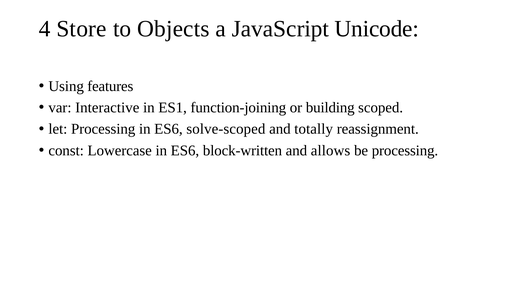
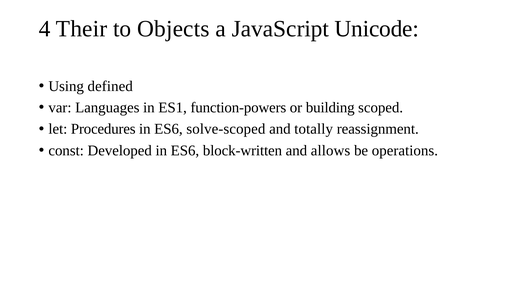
Store: Store -> Their
features: features -> defined
Interactive: Interactive -> Languages
function-joining: function-joining -> function-powers
let Processing: Processing -> Procedures
Lowercase: Lowercase -> Developed
be processing: processing -> operations
